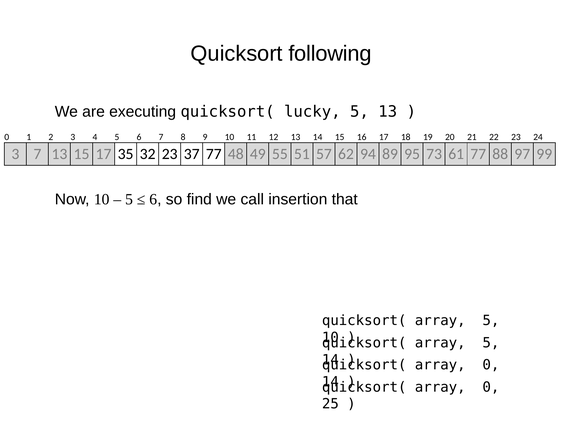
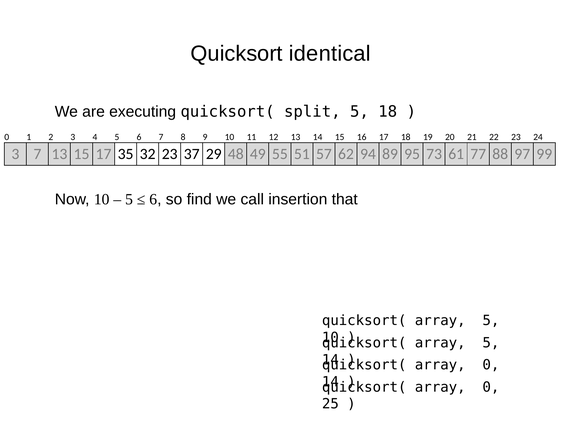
following: following -> identical
lucky: lucky -> split
5 13: 13 -> 18
37 77: 77 -> 29
